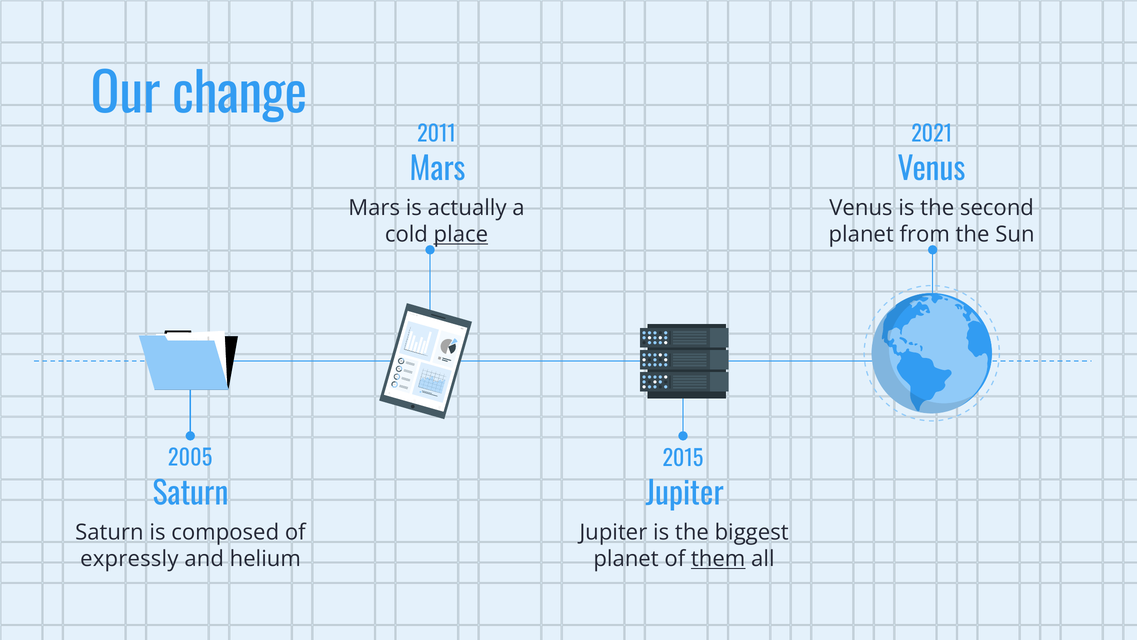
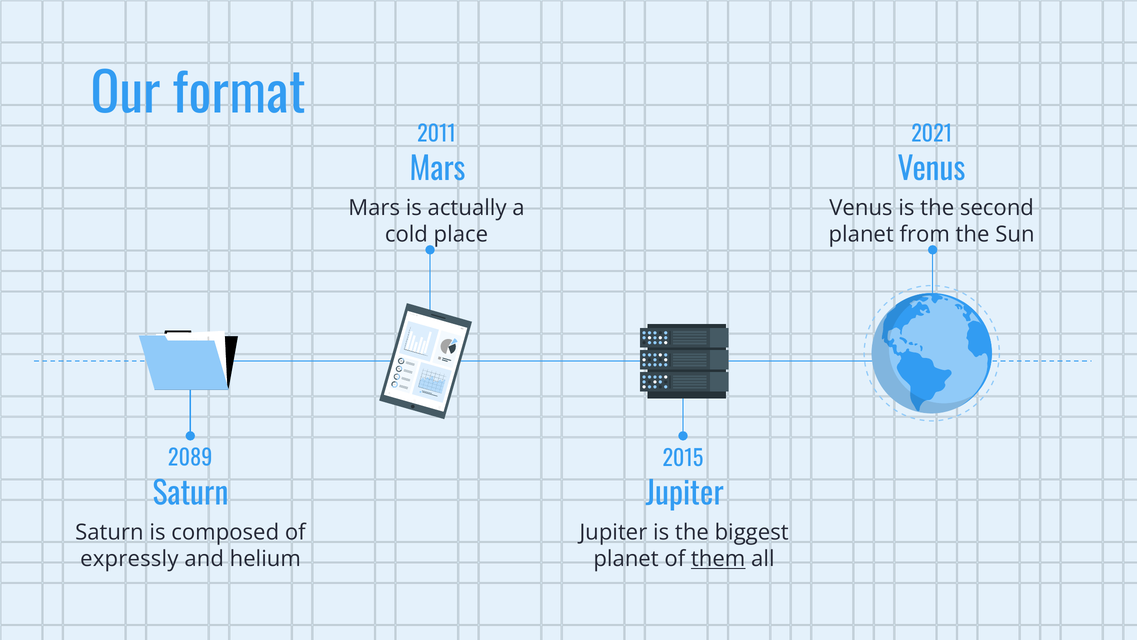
change: change -> format
place underline: present -> none
2005: 2005 -> 2089
